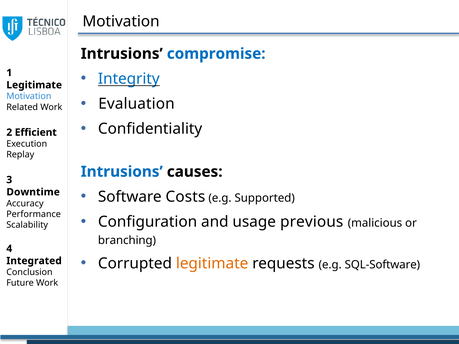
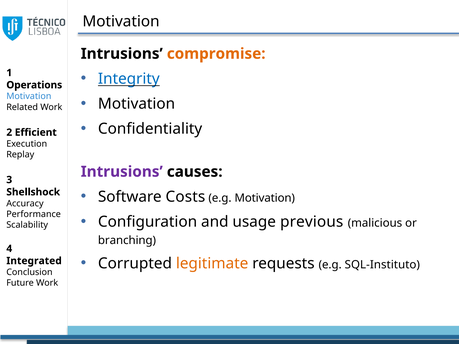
compromise colour: blue -> orange
Legitimate at (34, 85): Legitimate -> Operations
Evaluation at (136, 104): Evaluation -> Motivation
Intrusions at (122, 172) colour: blue -> purple
e.g Supported: Supported -> Motivation
Downtime: Downtime -> Shellshock
SQL-Software: SQL-Software -> SQL-Instituto
